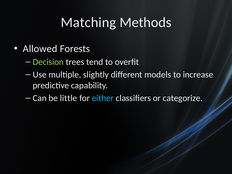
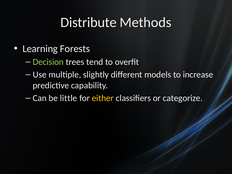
Matching: Matching -> Distribute
Allowed: Allowed -> Learning
either colour: light blue -> yellow
